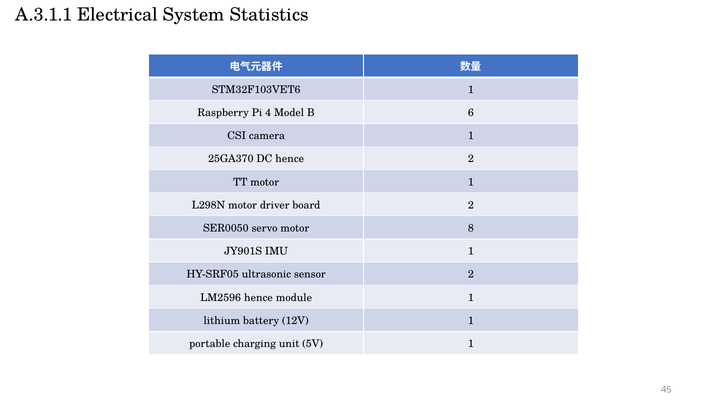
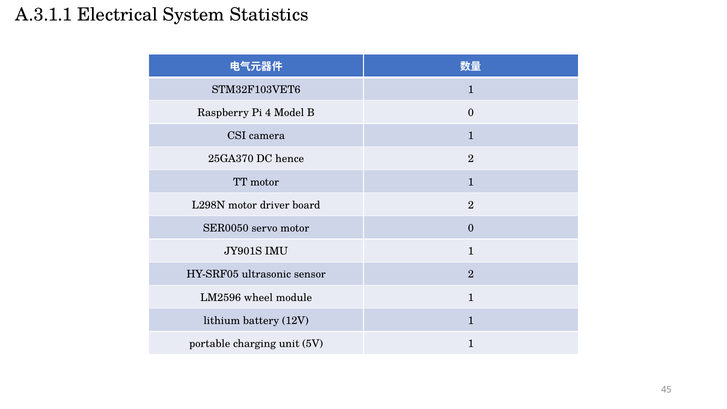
B 6: 6 -> 0
motor 8: 8 -> 0
LM2596 hence: hence -> wheel
